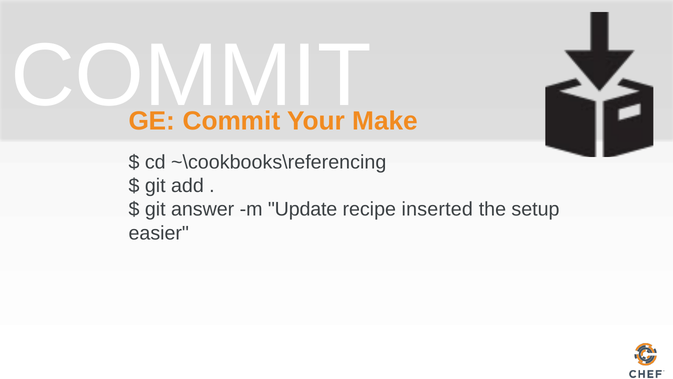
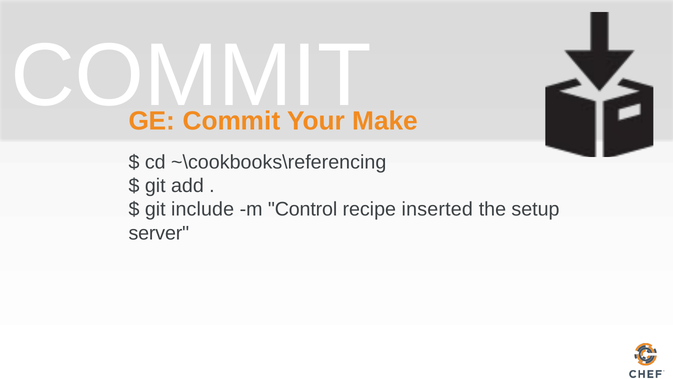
answer: answer -> include
Update: Update -> Control
easier: easier -> server
